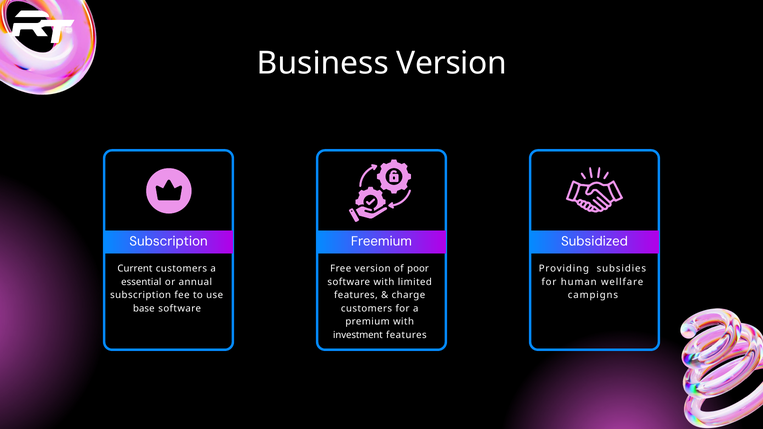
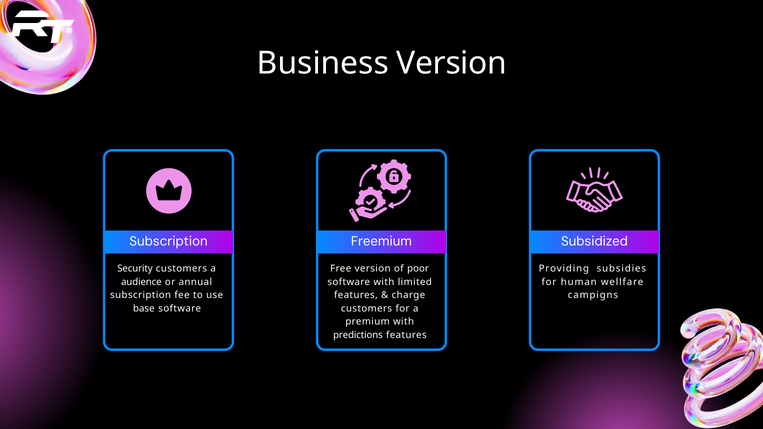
Current: Current -> Security
essential: essential -> audience
investment: investment -> predictions
